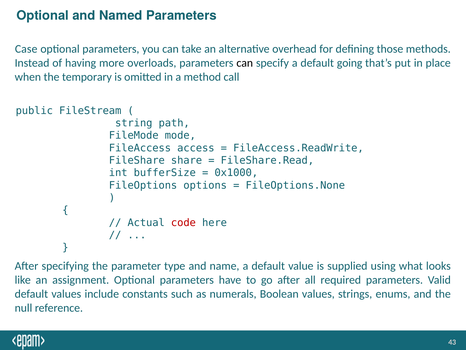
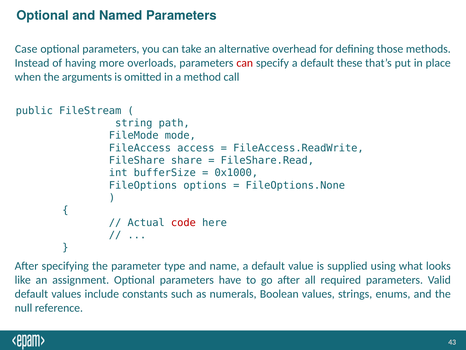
can at (245, 63) colour: black -> red
going: going -> these
temporary: temporary -> arguments
